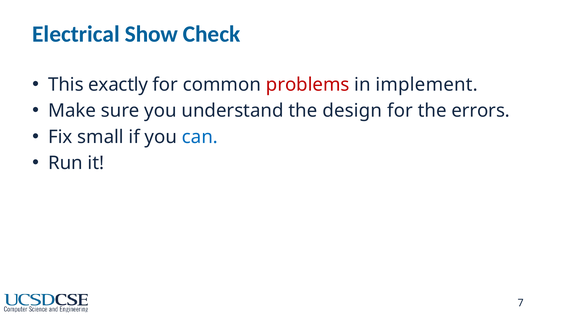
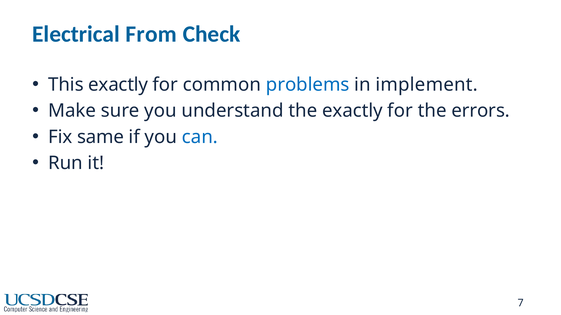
Show: Show -> From
problems colour: red -> blue
the design: design -> exactly
small: small -> same
